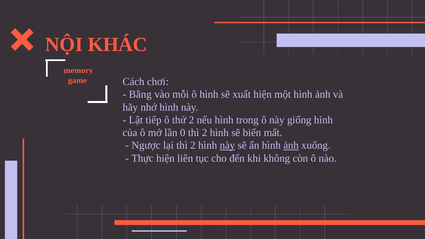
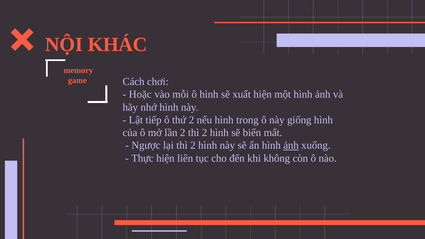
Bằng: Bằng -> Hoặc
lần 0: 0 -> 2
này at (227, 145) underline: present -> none
